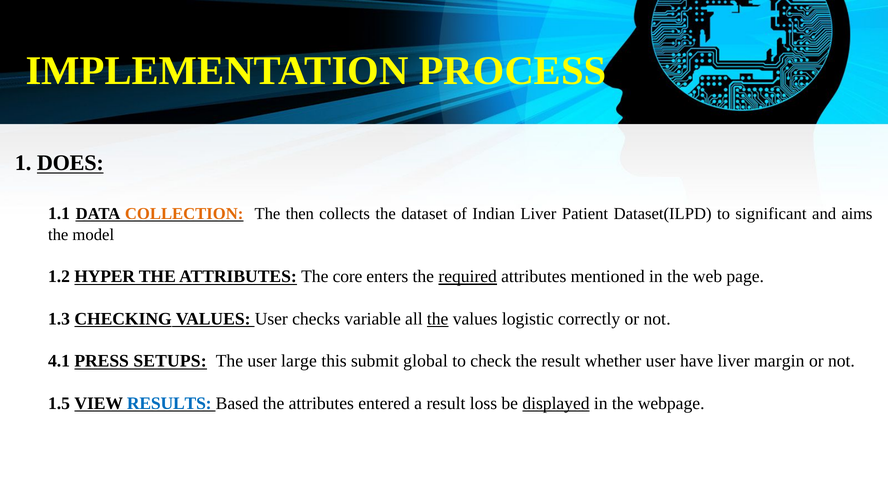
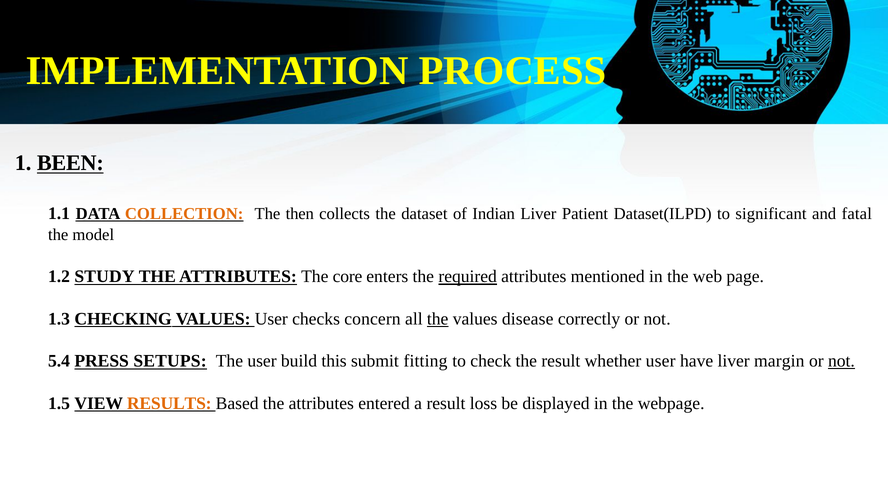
DOES: DOES -> BEEN
aims: aims -> fatal
HYPER: HYPER -> STUDY
variable: variable -> concern
logistic: logistic -> disease
4.1: 4.1 -> 5.4
large: large -> build
global: global -> fitting
not at (841, 361) underline: none -> present
RESULTS colour: blue -> orange
displayed underline: present -> none
